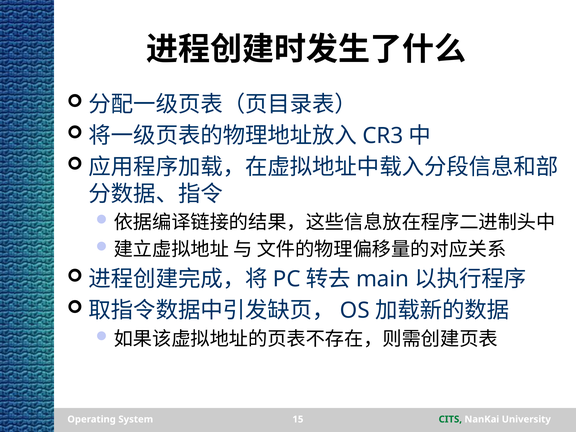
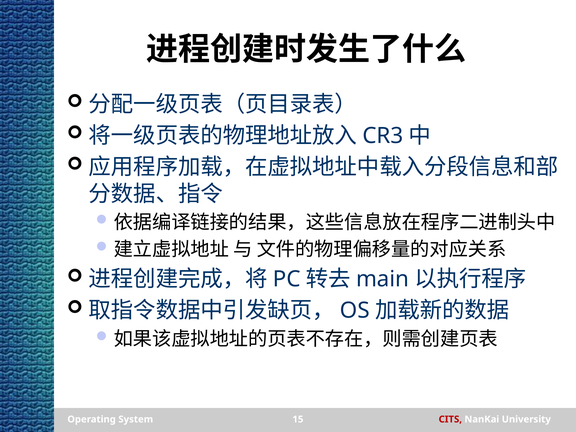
CITS colour: green -> red
